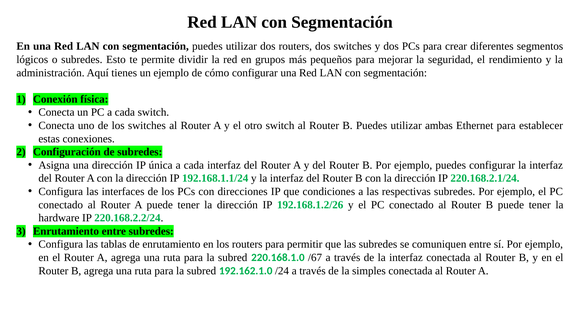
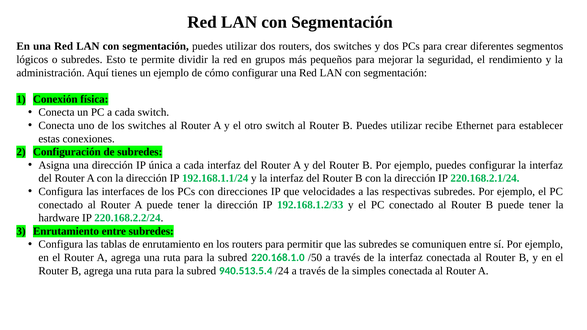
ambas: ambas -> recibe
condiciones: condiciones -> velocidades
192.168.1.2/26: 192.168.1.2/26 -> 192.168.1.2/33
/67: /67 -> /50
192.162.1.0: 192.162.1.0 -> 940.513.5.4
